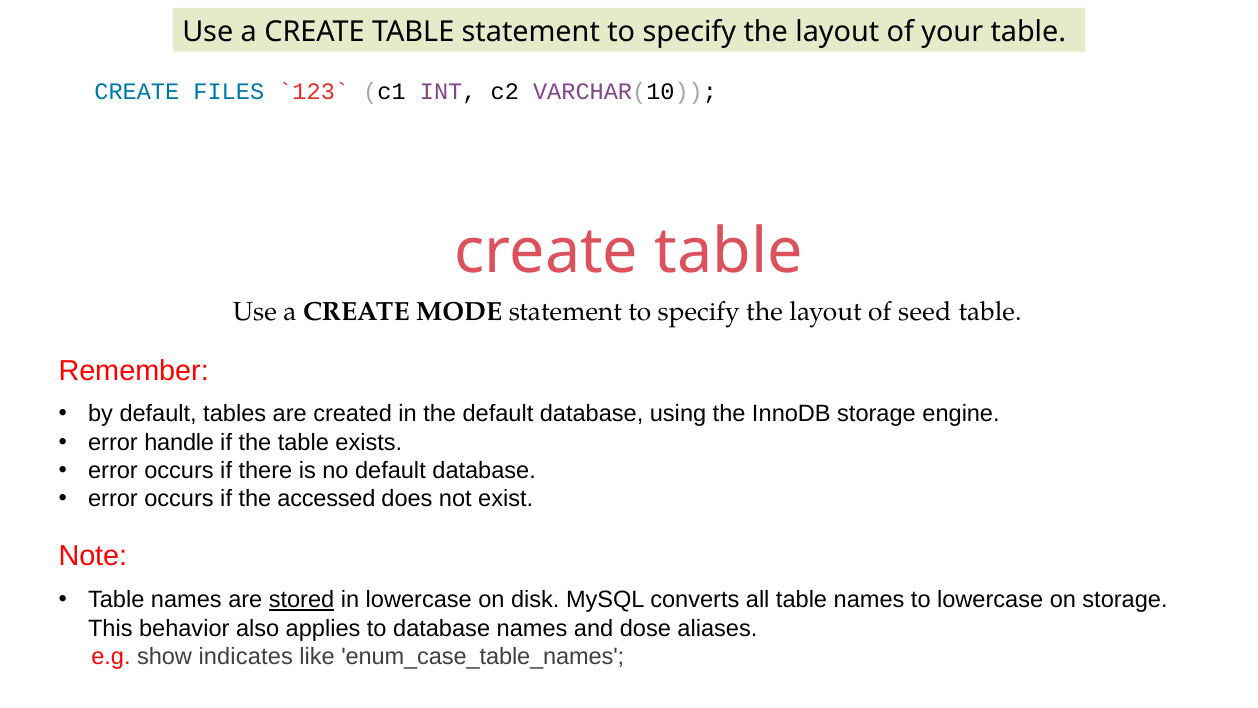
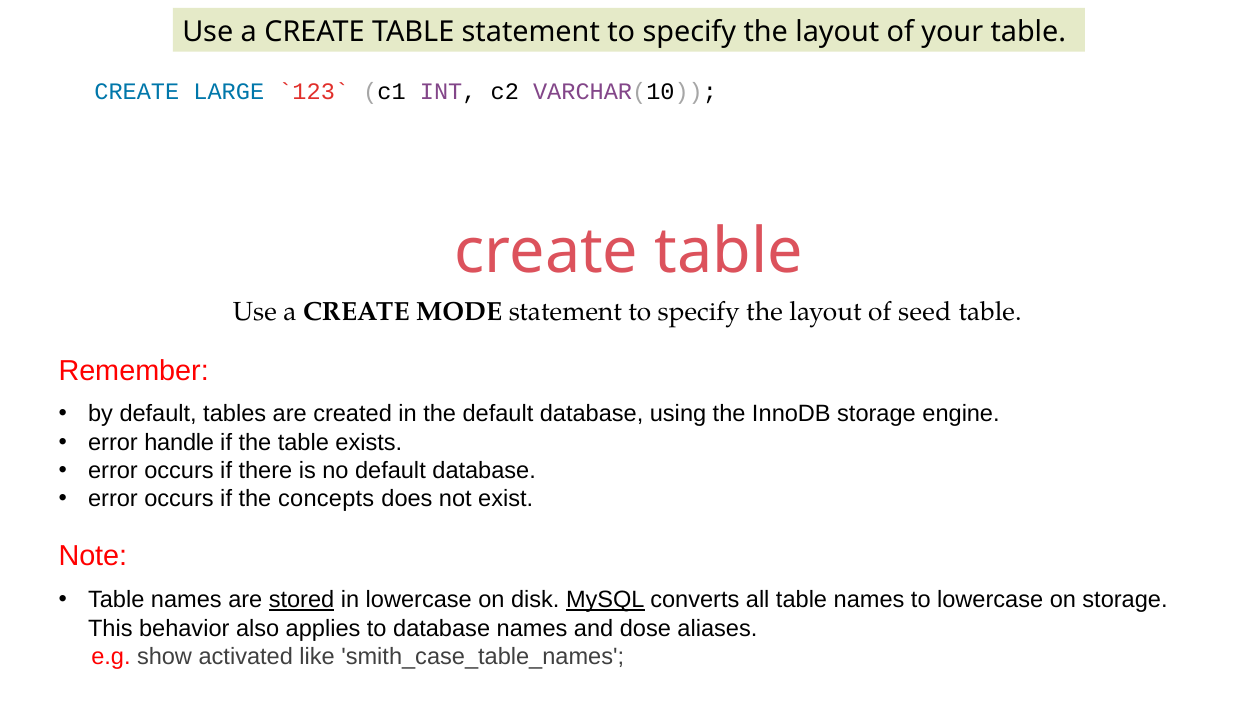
FILES: FILES -> LARGE
accessed: accessed -> concepts
MySQL underline: none -> present
indicates: indicates -> activated
enum_case_table_names: enum_case_table_names -> smith_case_table_names
